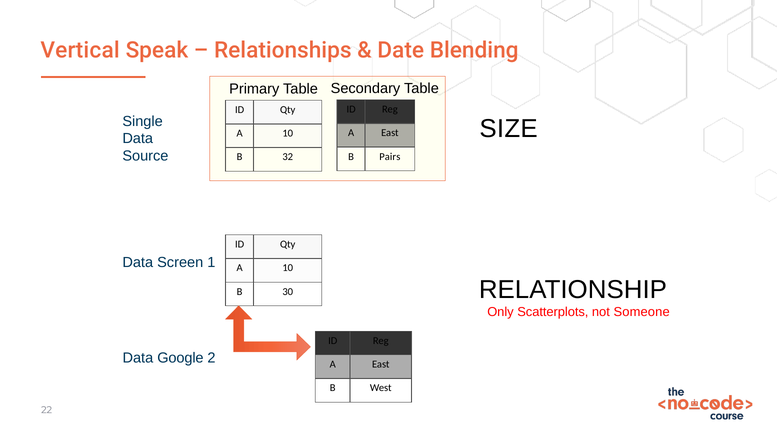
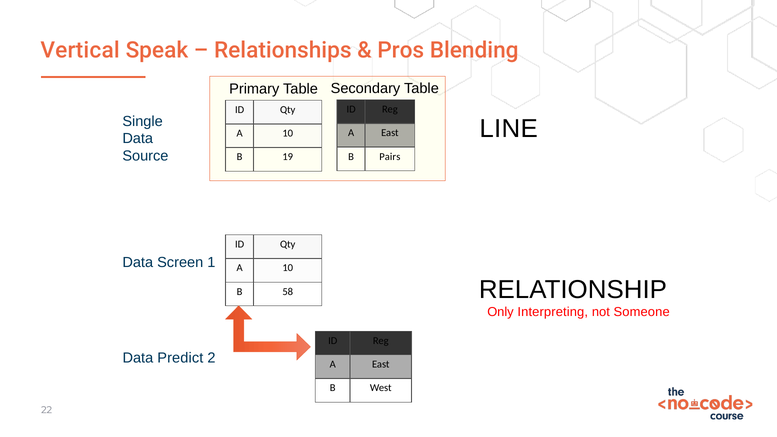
Date: Date -> Pros
SIZE: SIZE -> LINE
32: 32 -> 19
30: 30 -> 58
Scatterplots: Scatterplots -> Interpreting
Google: Google -> Predict
